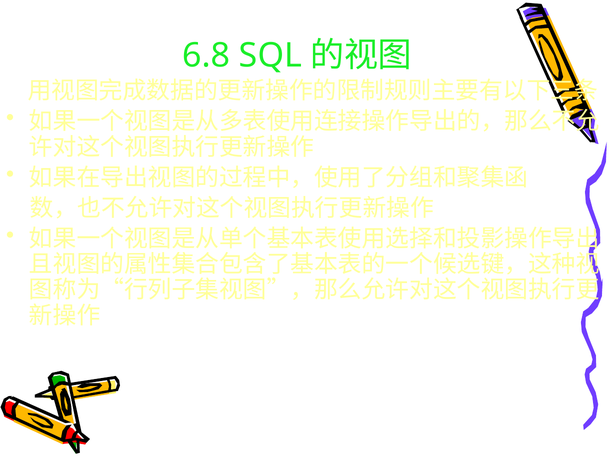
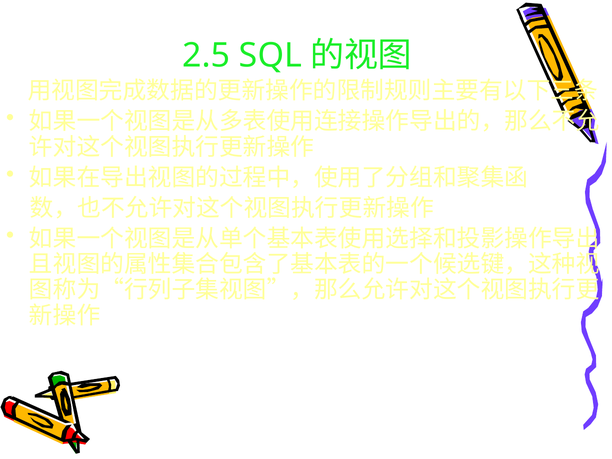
6.8: 6.8 -> 2.5
